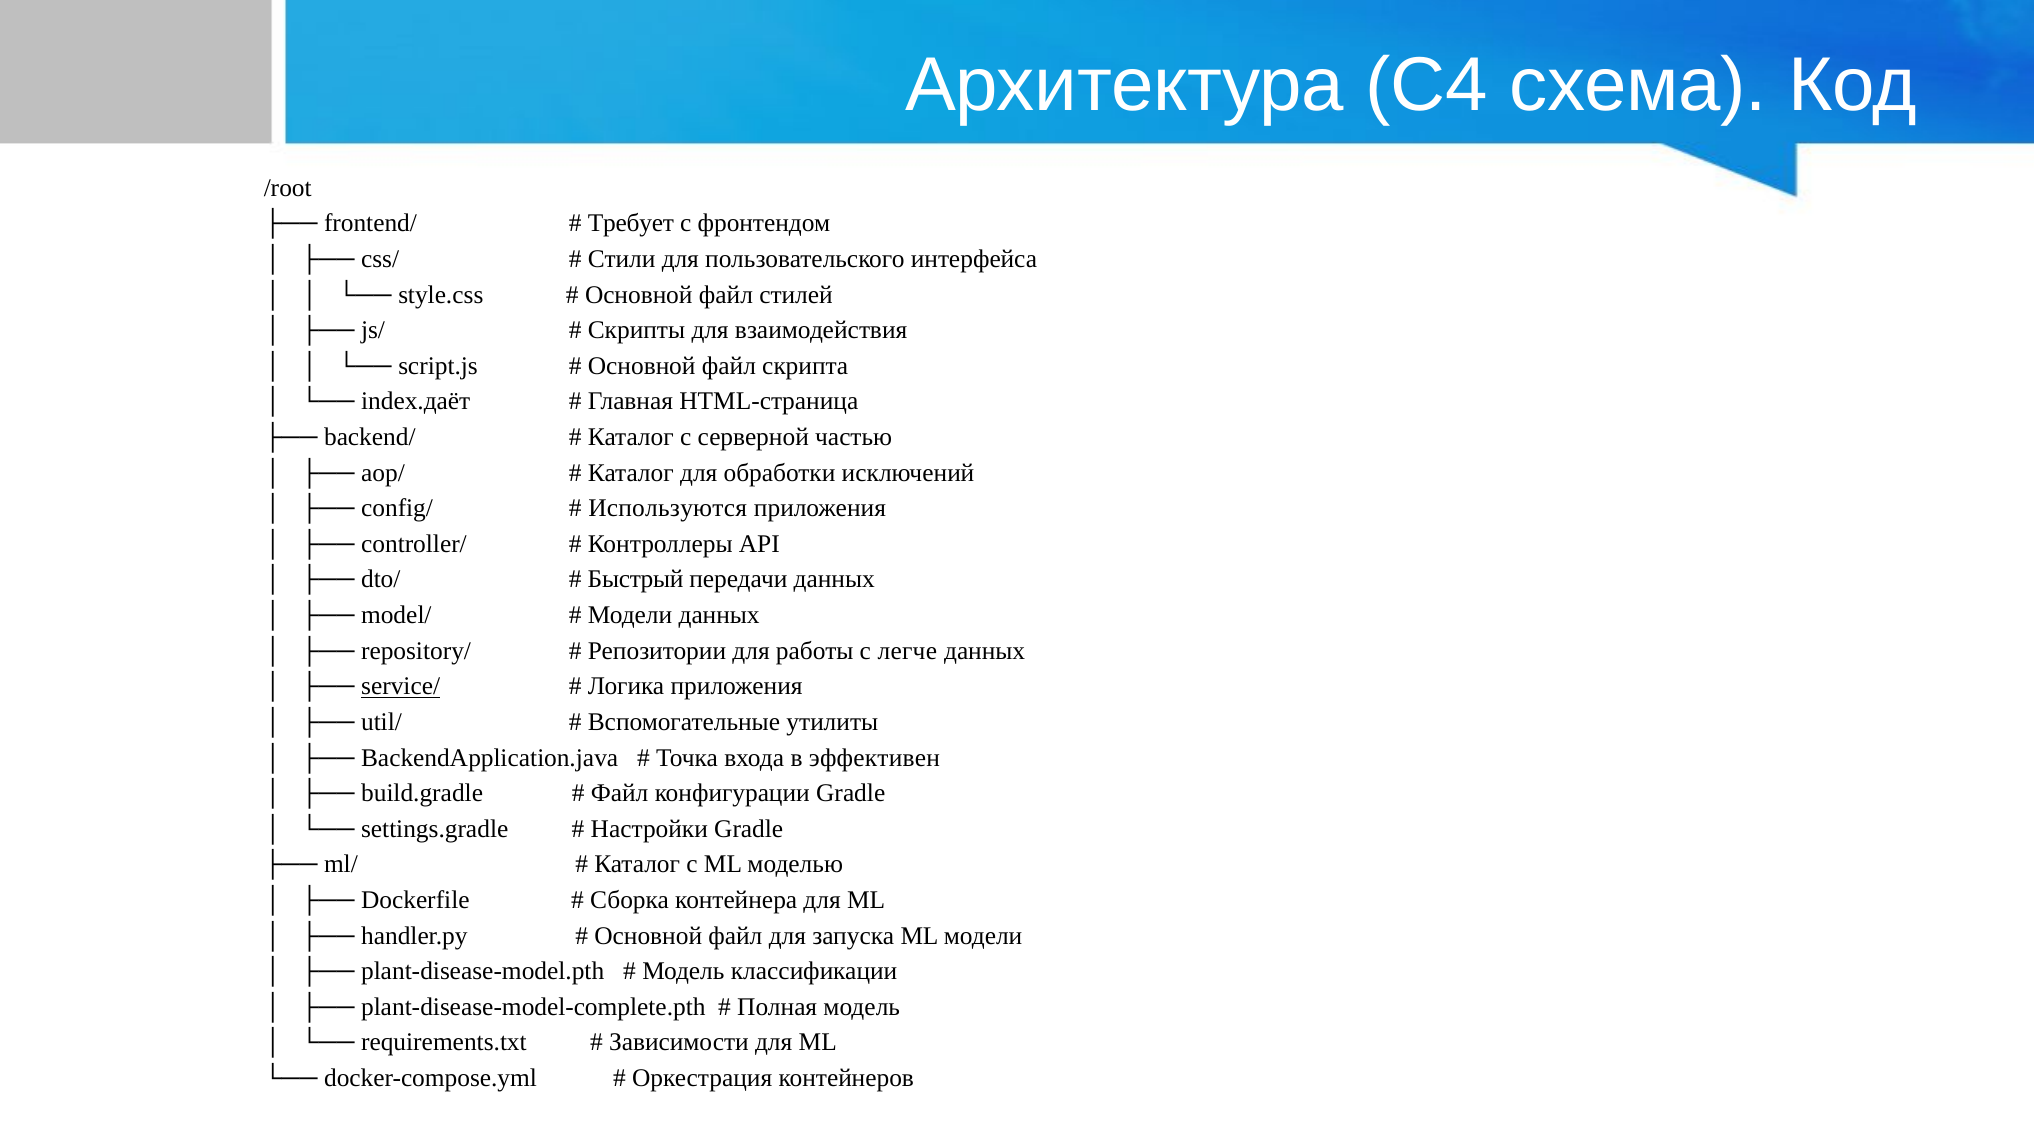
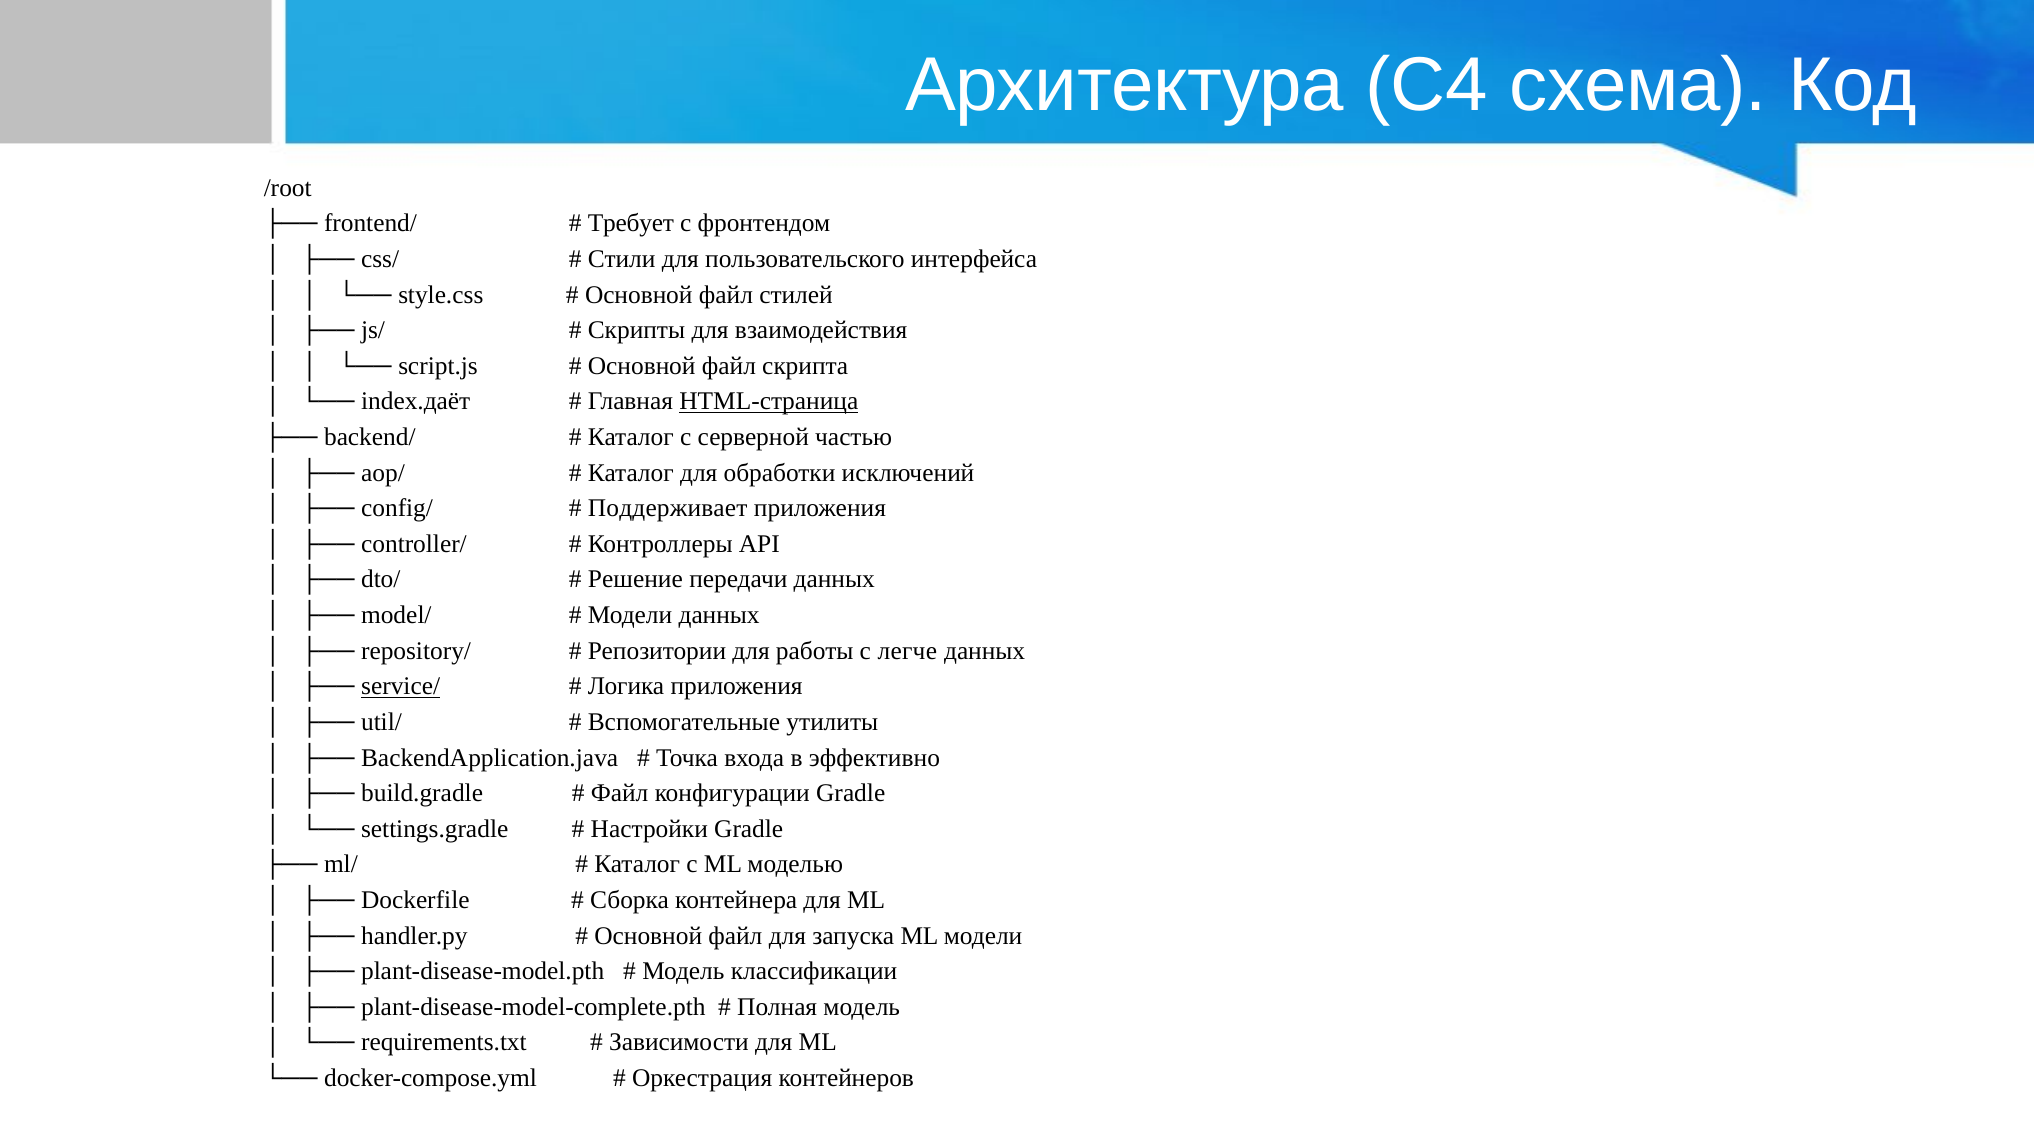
HTML-страница underline: none -> present
Используются: Используются -> Поддерживает
Быстрый: Быстрый -> Решение
эффективен: эффективен -> эффективно
